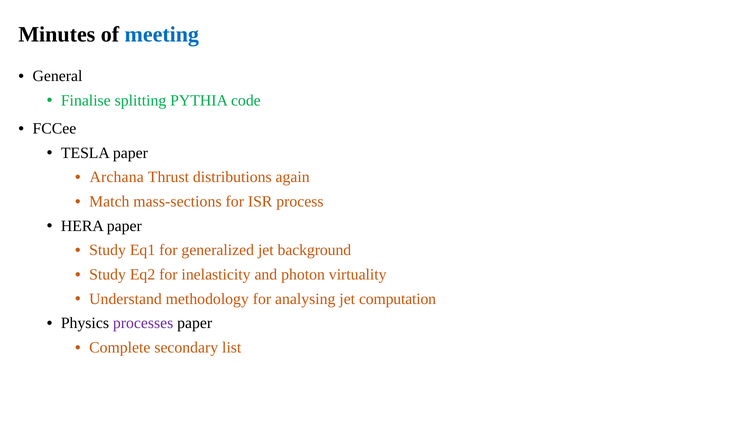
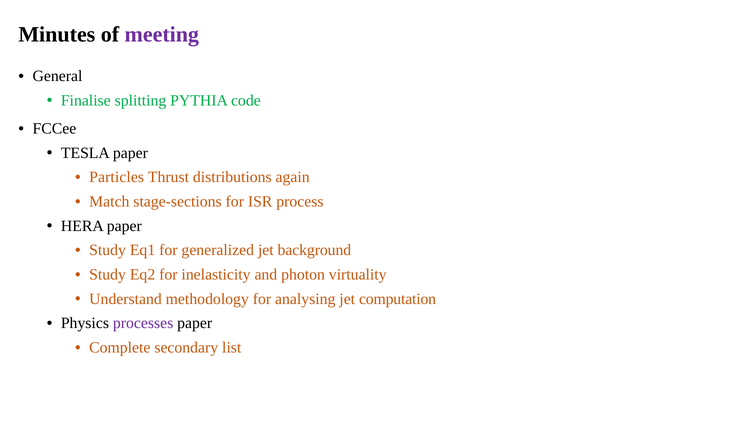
meeting colour: blue -> purple
Archana: Archana -> Particles
mass-sections: mass-sections -> stage-sections
